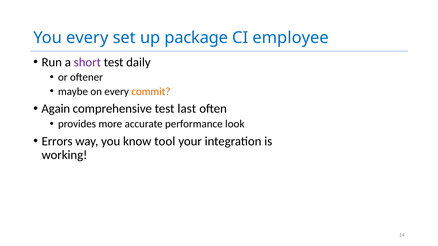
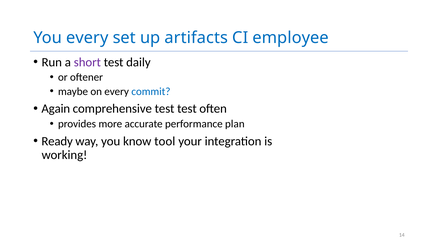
package: package -> artifacts
commit colour: orange -> blue
test last: last -> test
look: look -> plan
Errors: Errors -> Ready
